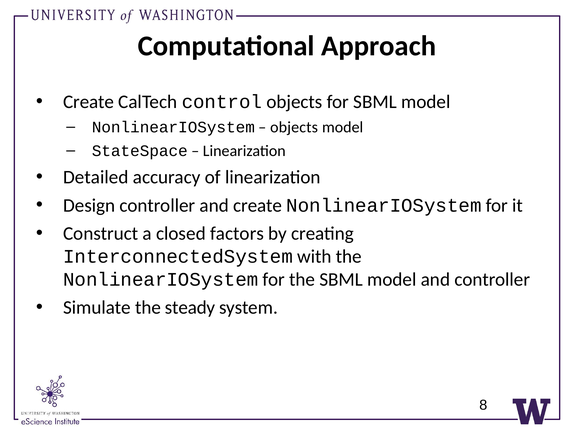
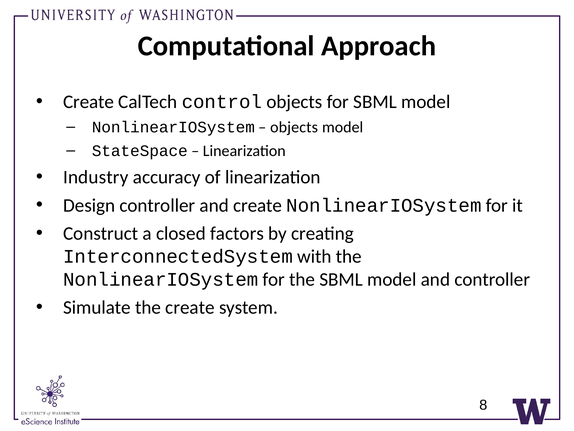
Detailed: Detailed -> Industry
the steady: steady -> create
